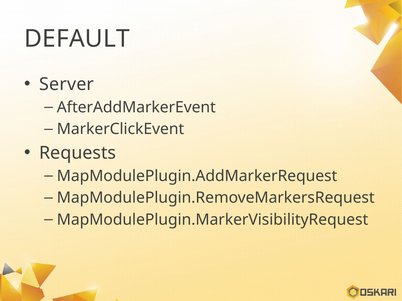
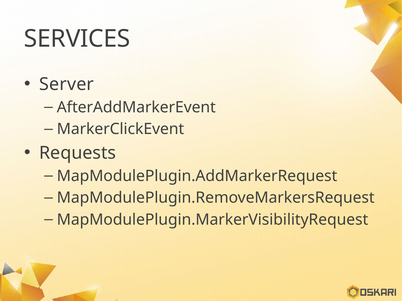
DEFAULT: DEFAULT -> SERVICES
